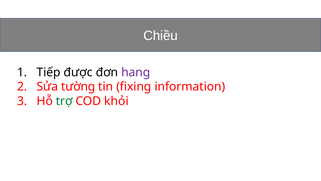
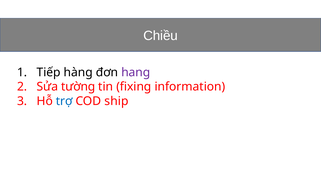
được: được -> hàng
trợ colour: green -> blue
khỏi: khỏi -> ship
